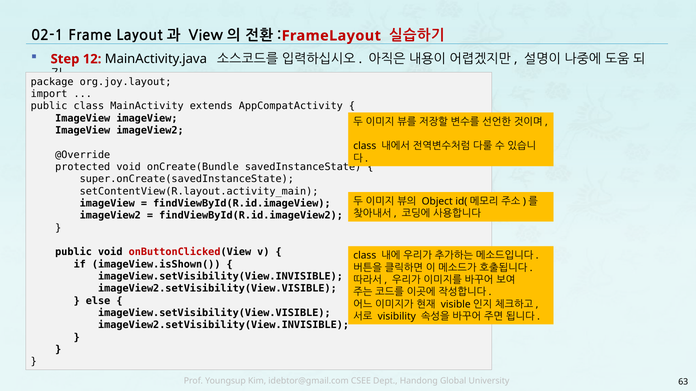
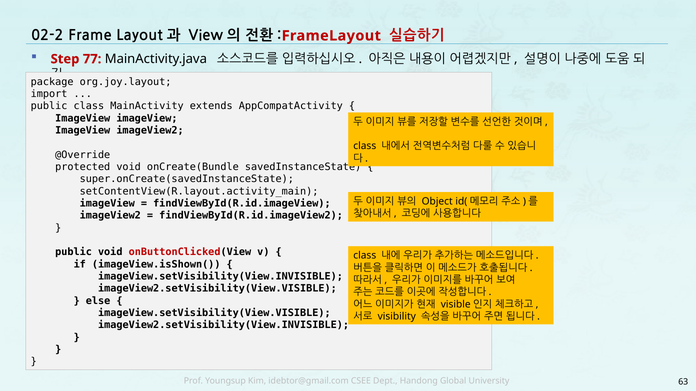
02-1: 02-1 -> 02-2
12: 12 -> 77
